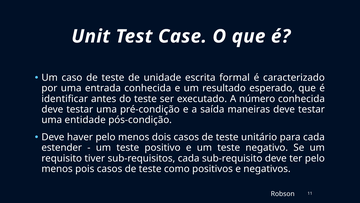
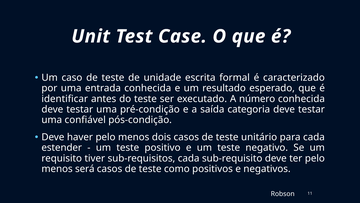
maneiras: maneiras -> categoria
entidade: entidade -> confiável
pois: pois -> será
